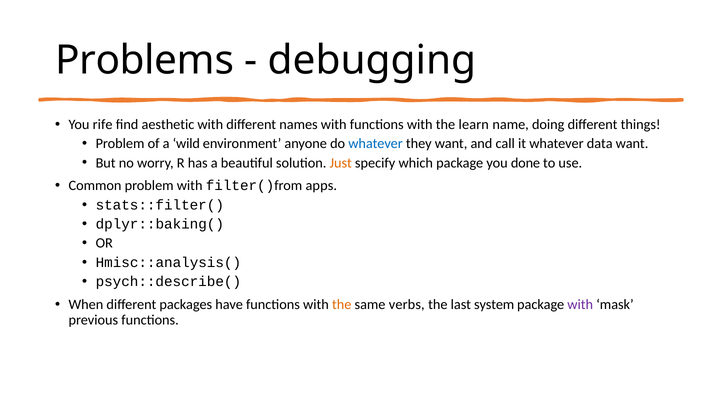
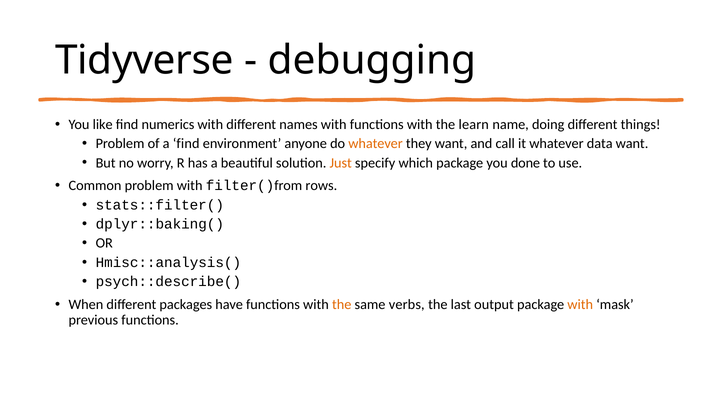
Problems: Problems -> Tidyverse
rife: rife -> like
aesthetic: aesthetic -> numerics
a wild: wild -> find
whatever at (376, 144) colour: blue -> orange
apps: apps -> rows
system: system -> output
with at (580, 305) colour: purple -> orange
